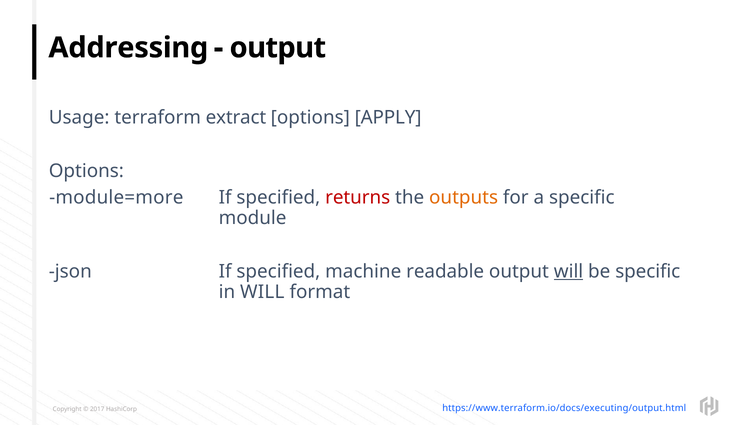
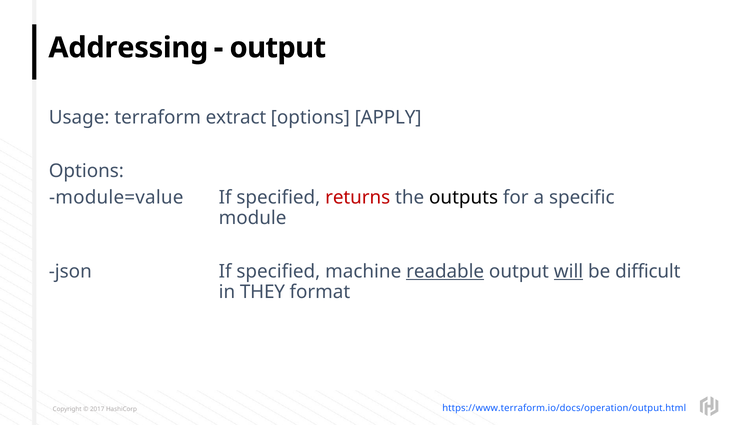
module=more: module=more -> module=value
outputs colour: orange -> black
readable underline: none -> present
be specific: specific -> difficult
in WILL: WILL -> THEY
https://www.terraform.io/docs/executing/output.html: https://www.terraform.io/docs/executing/output.html -> https://www.terraform.io/docs/operation/output.html
